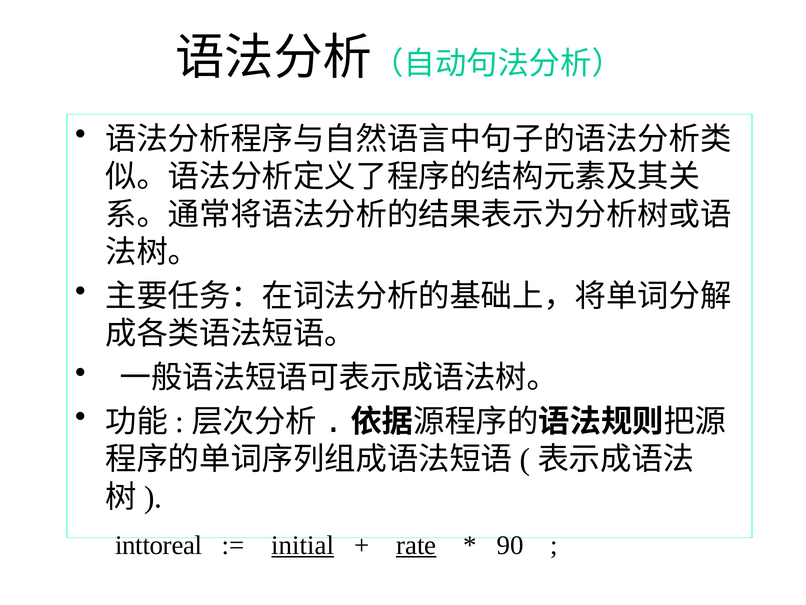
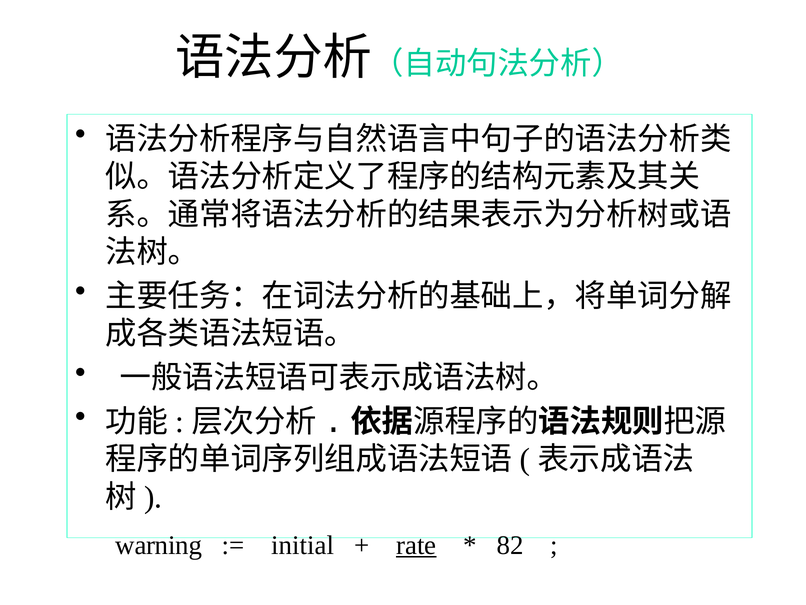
inttoreal: inttoreal -> warning
initial underline: present -> none
90: 90 -> 82
